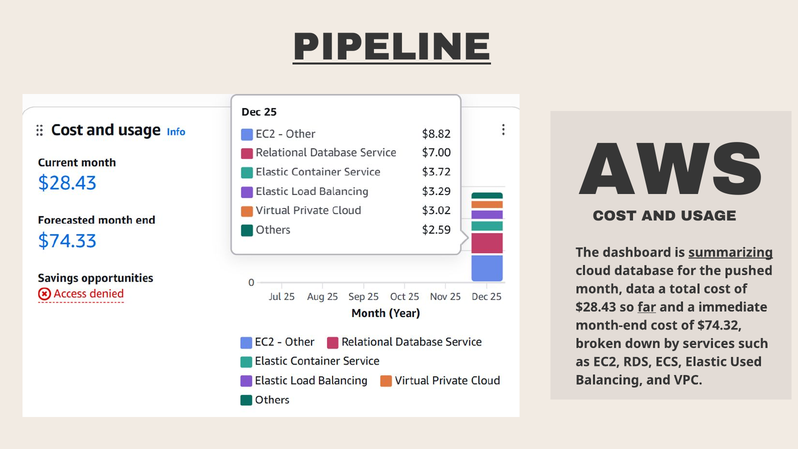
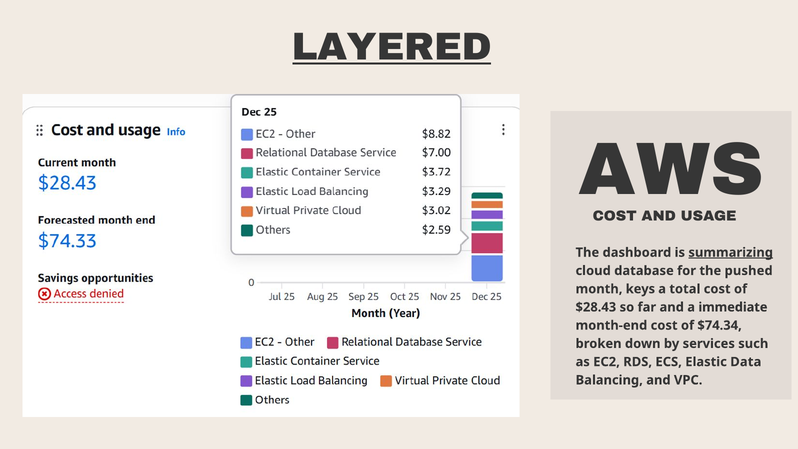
PIPELINE: PIPELINE -> LAYERED
data: data -> keys
far underline: present -> none
$74.32: $74.32 -> $74.34
Used: Used -> Data
